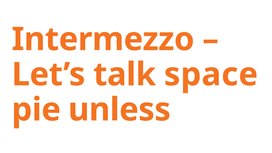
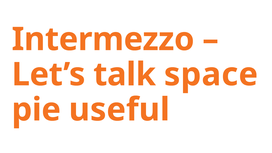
unless: unless -> useful
